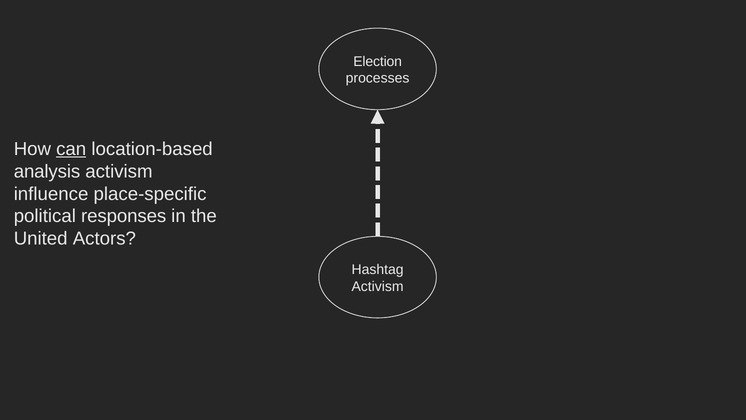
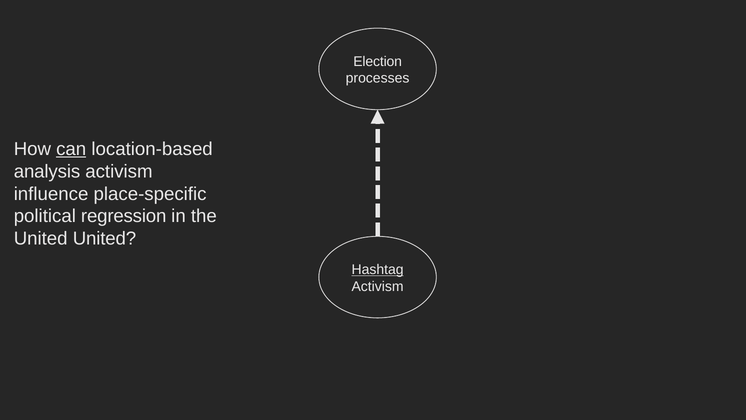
responses: responses -> regression
United Actors: Actors -> United
Hashtag underline: none -> present
